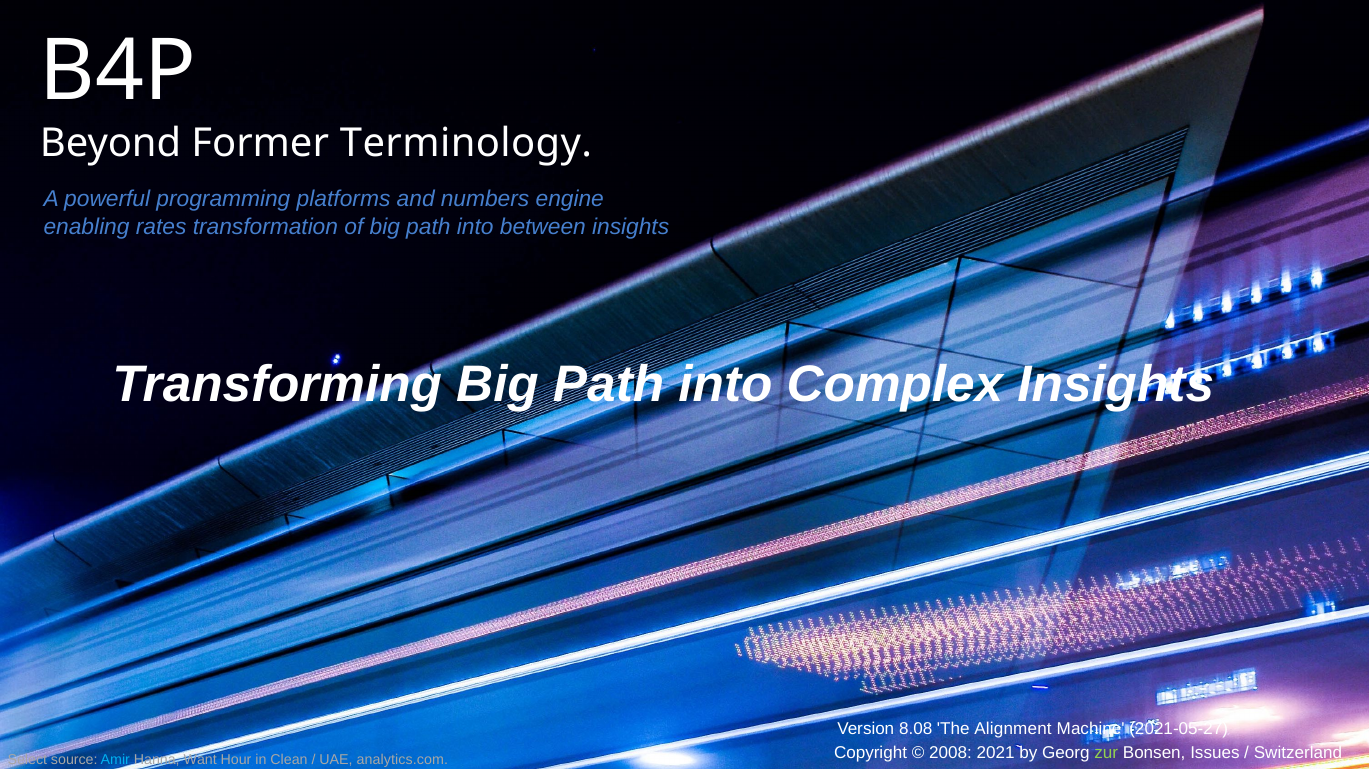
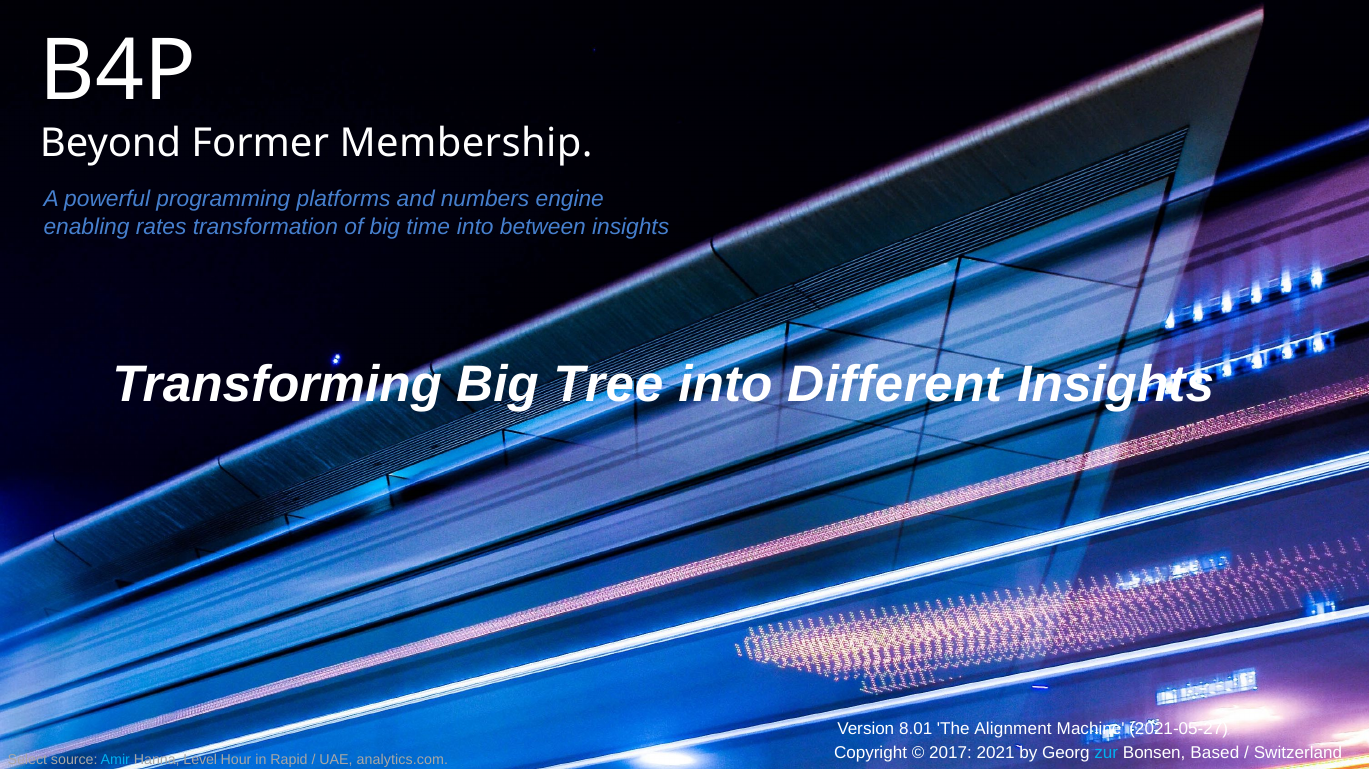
Terminology: Terminology -> Membership
of big path: path -> time
Transforming Big Path: Path -> Tree
Complex: Complex -> Different
8.08: 8.08 -> 8.01
2008: 2008 -> 2017
zur colour: light green -> light blue
Issues: Issues -> Based
Want: Want -> Level
Clean: Clean -> Rapid
